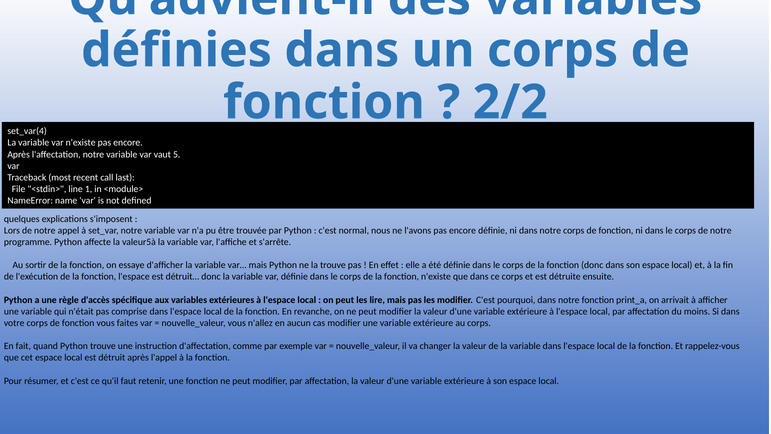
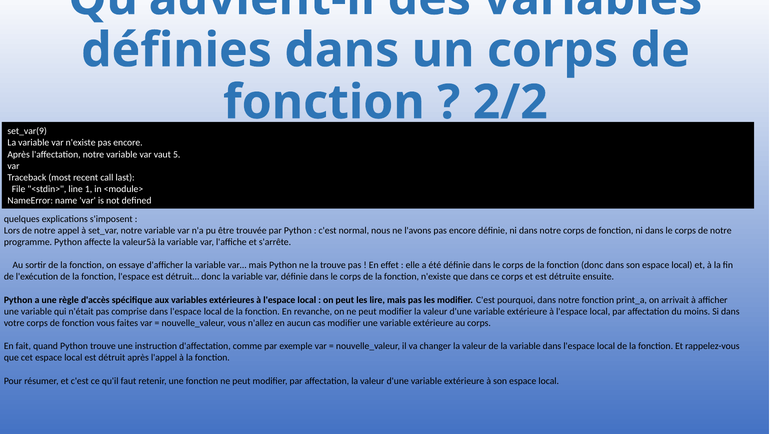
set_var(4: set_var(4 -> set_var(9
